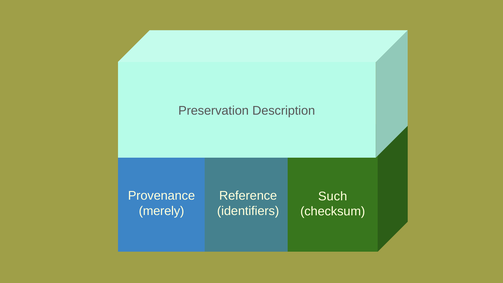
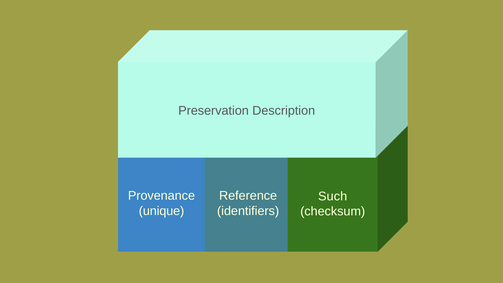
merely: merely -> unique
